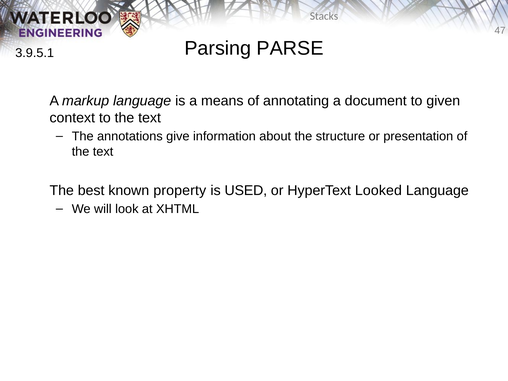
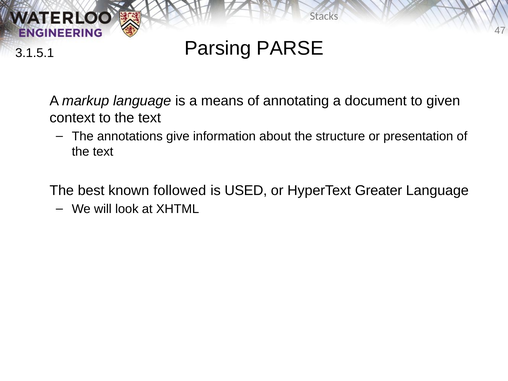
3.9.5.1: 3.9.5.1 -> 3.1.5.1
property: property -> followed
Looked: Looked -> Greater
